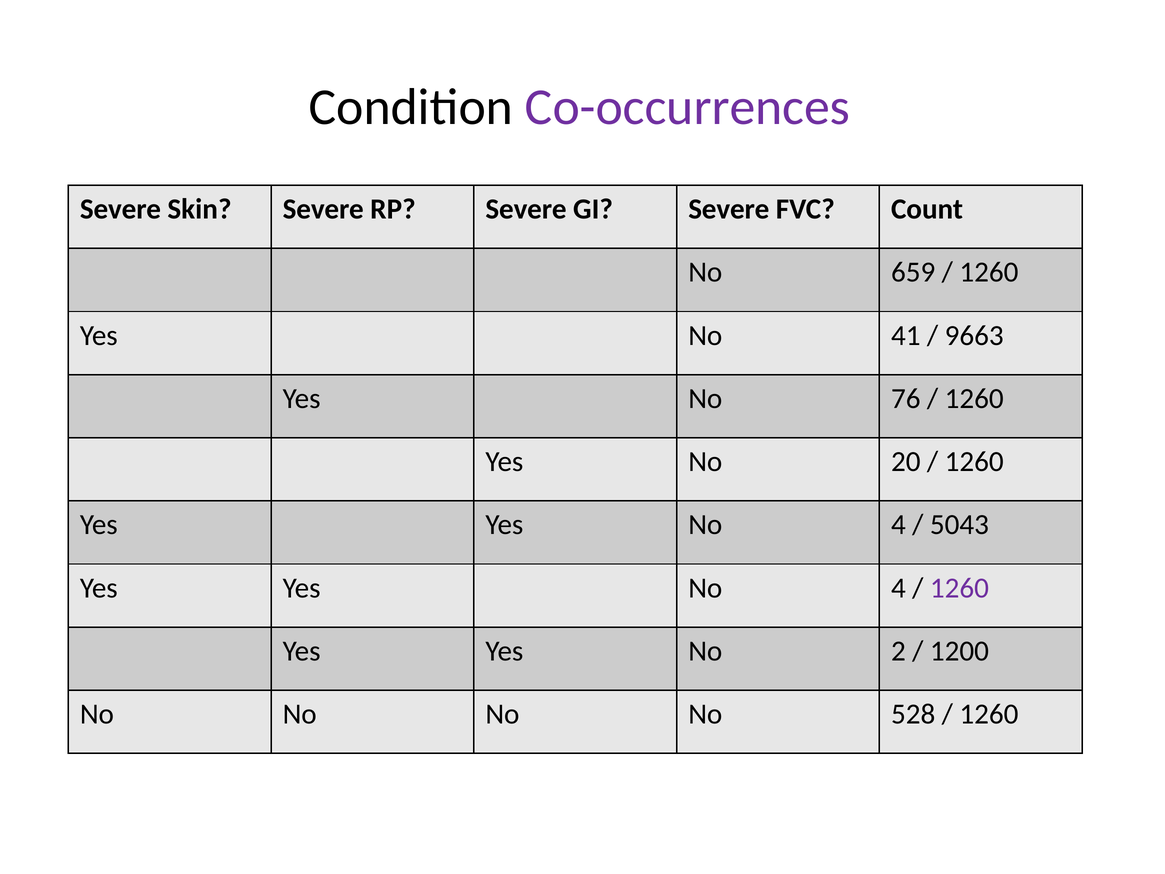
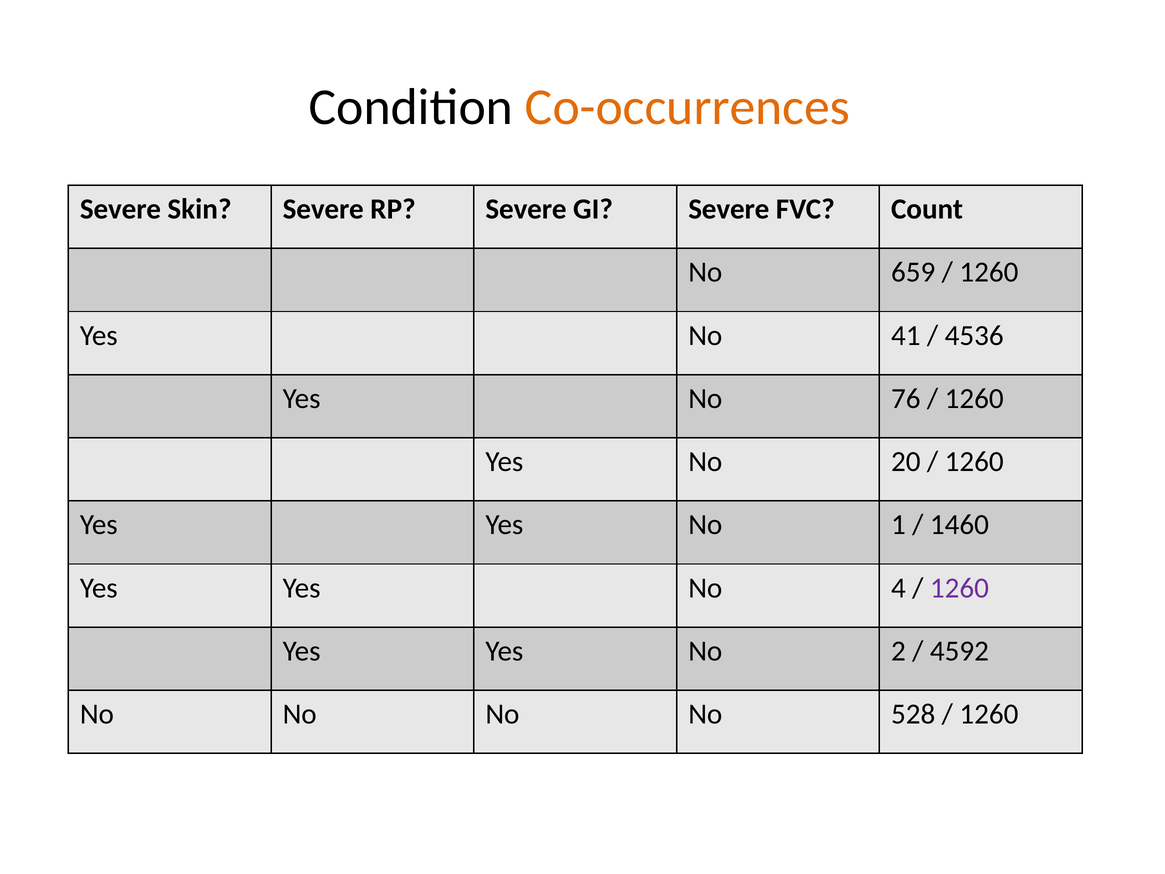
Co-occurrences colour: purple -> orange
9663: 9663 -> 4536
4 at (898, 525): 4 -> 1
5043: 5043 -> 1460
1200: 1200 -> 4592
